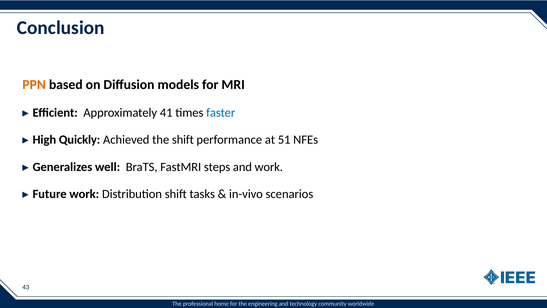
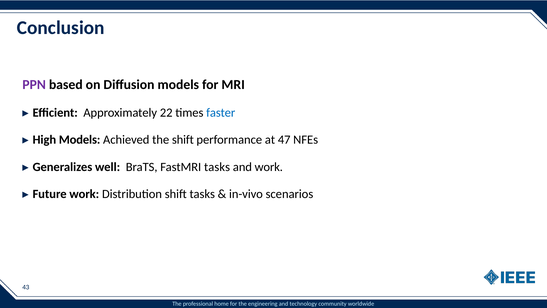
PPN colour: orange -> purple
41: 41 -> 22
High Quickly: Quickly -> Models
51: 51 -> 47
FastMRI steps: steps -> tasks
